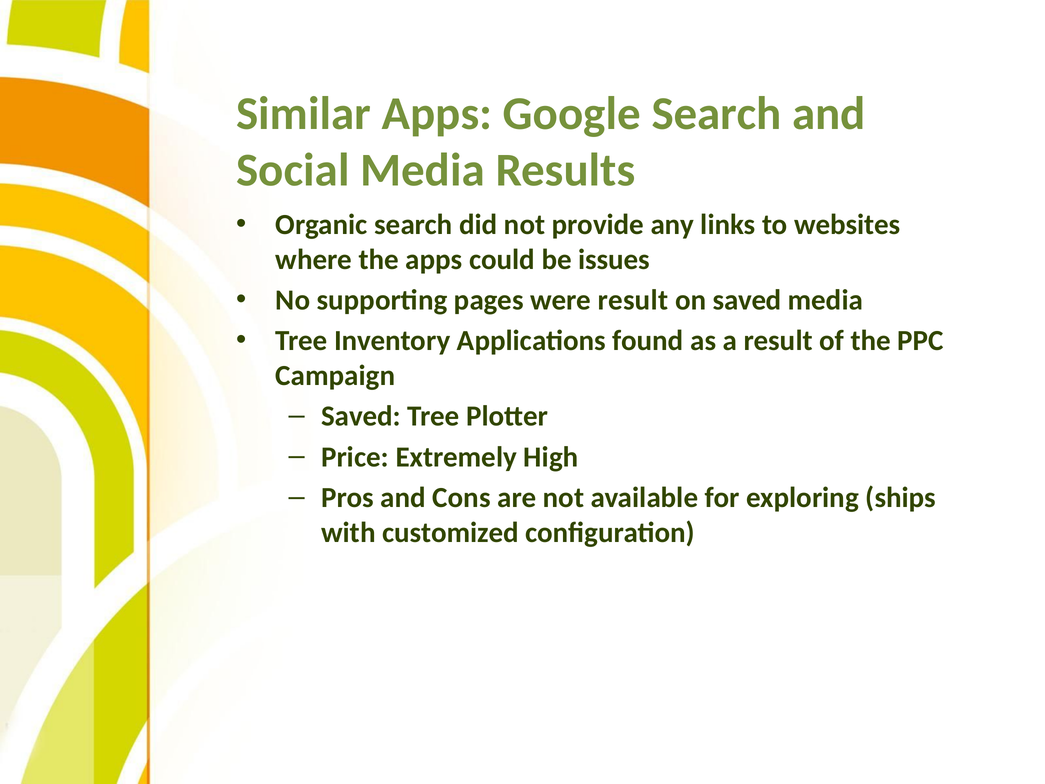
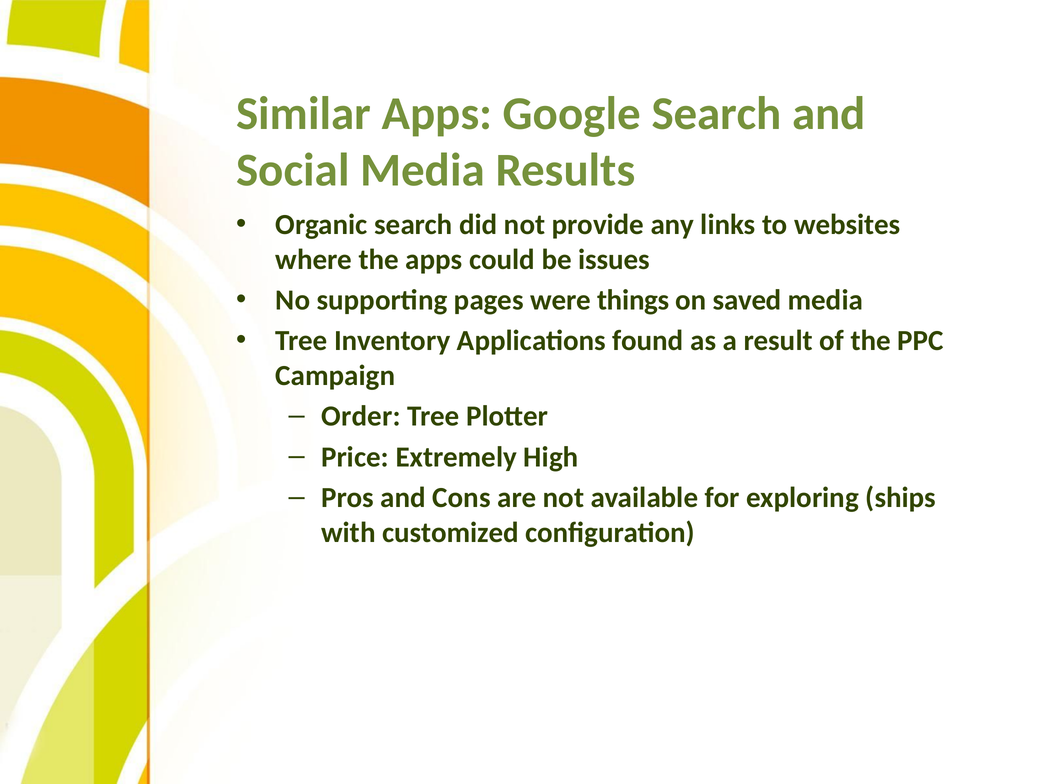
were result: result -> things
Saved at (361, 416): Saved -> Order
